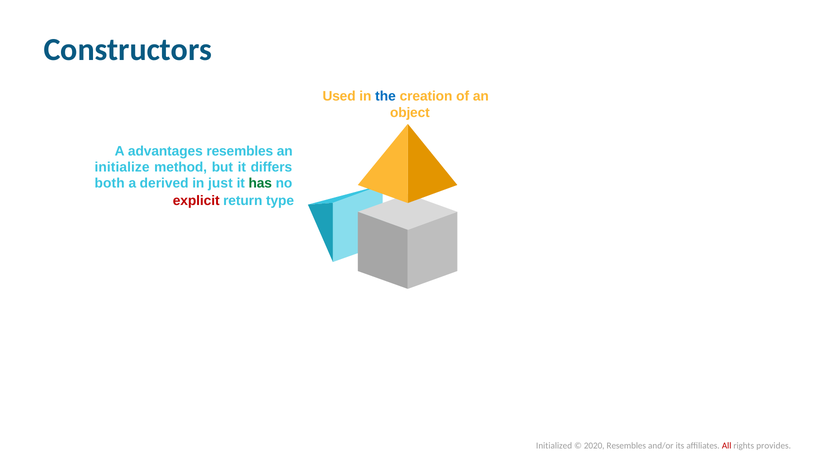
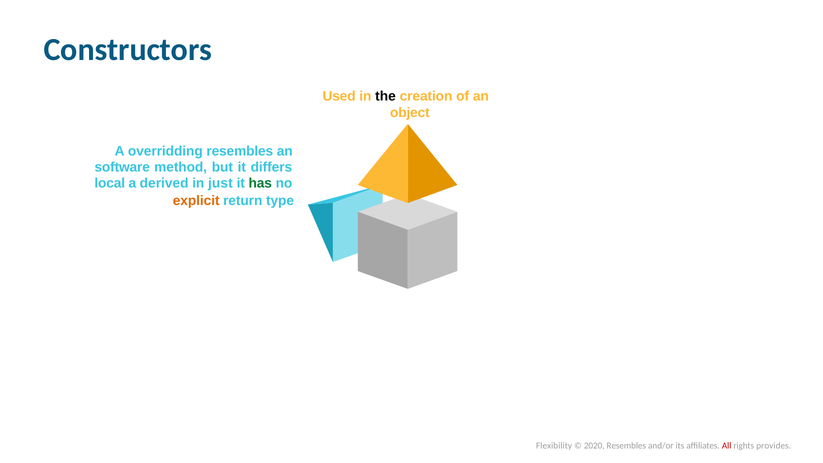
the colour: blue -> black
advantages: advantages -> overridding
initialize: initialize -> software
both: both -> local
explicit colour: red -> orange
Initialized: Initialized -> Flexibility
